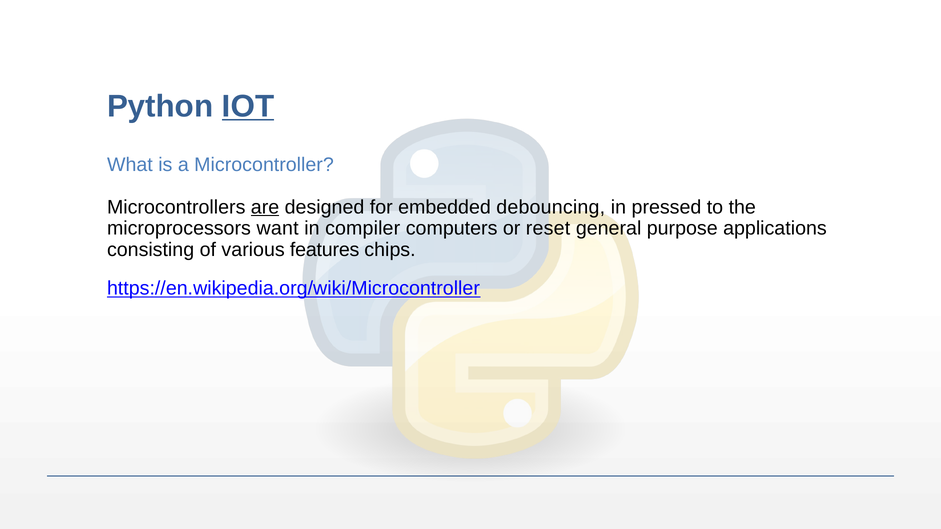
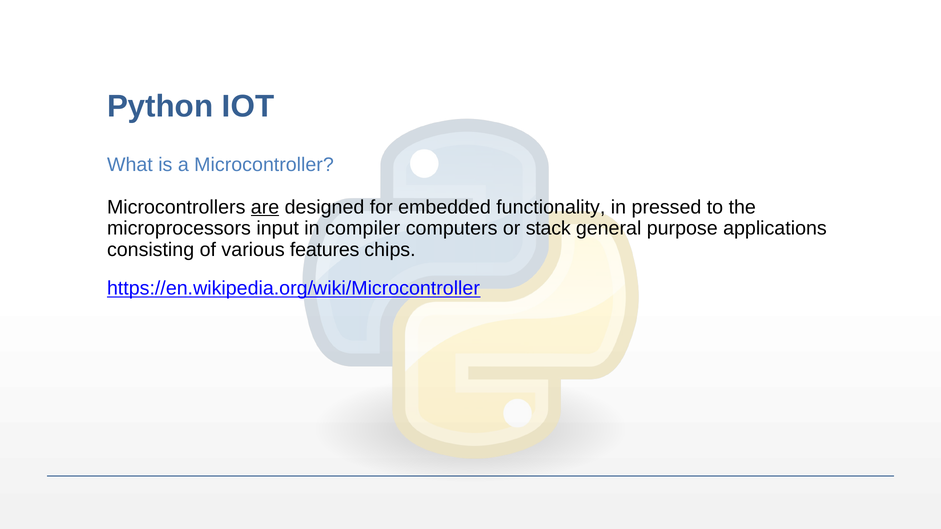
IOT underline: present -> none
debouncing: debouncing -> functionality
want: want -> input
reset: reset -> stack
